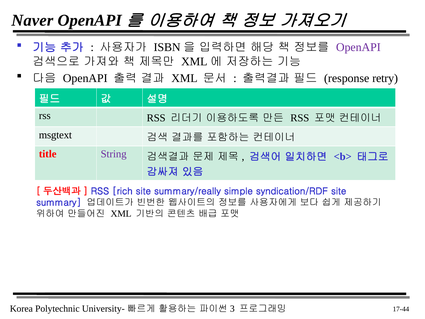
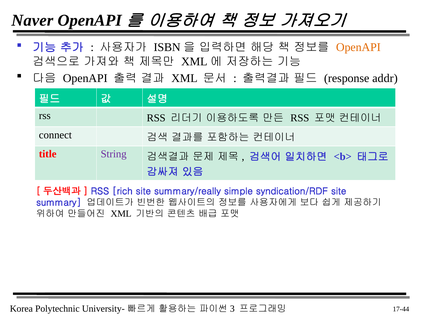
OpenAPI at (358, 47) colour: purple -> orange
retry: retry -> addr
msgtext: msgtext -> connect
